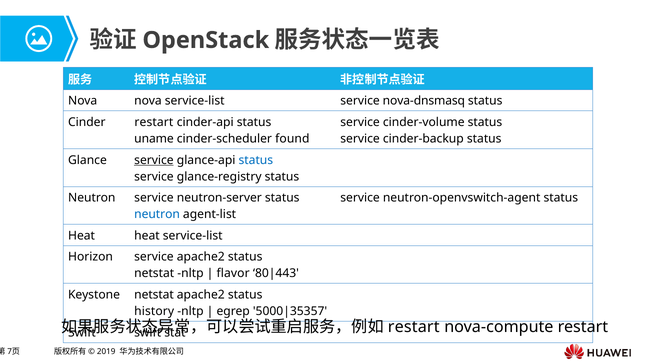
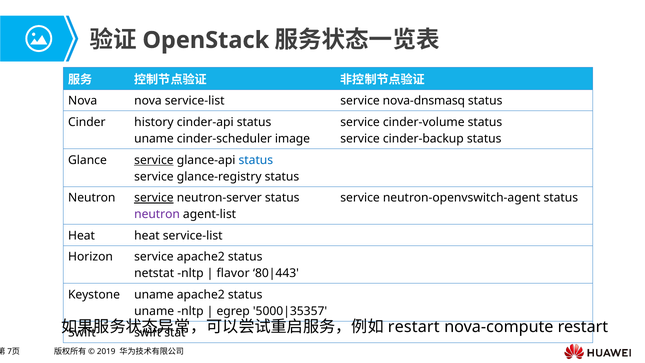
Cinder restart: restart -> history
found: found -> image
service at (154, 198) underline: none -> present
neutron at (157, 214) colour: blue -> purple
Keystone netstat: netstat -> uname
history at (154, 311): history -> uname
